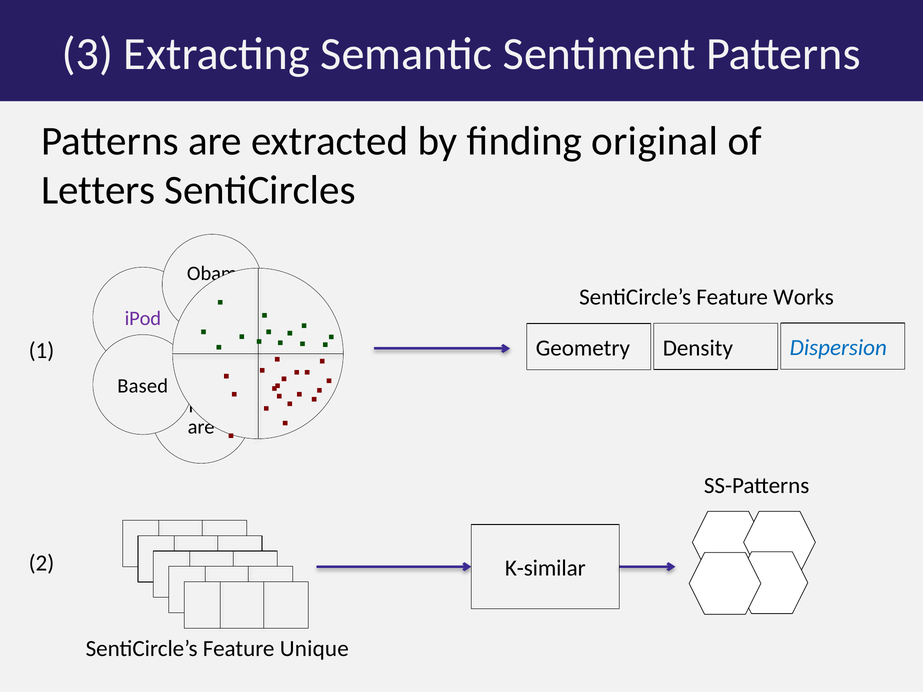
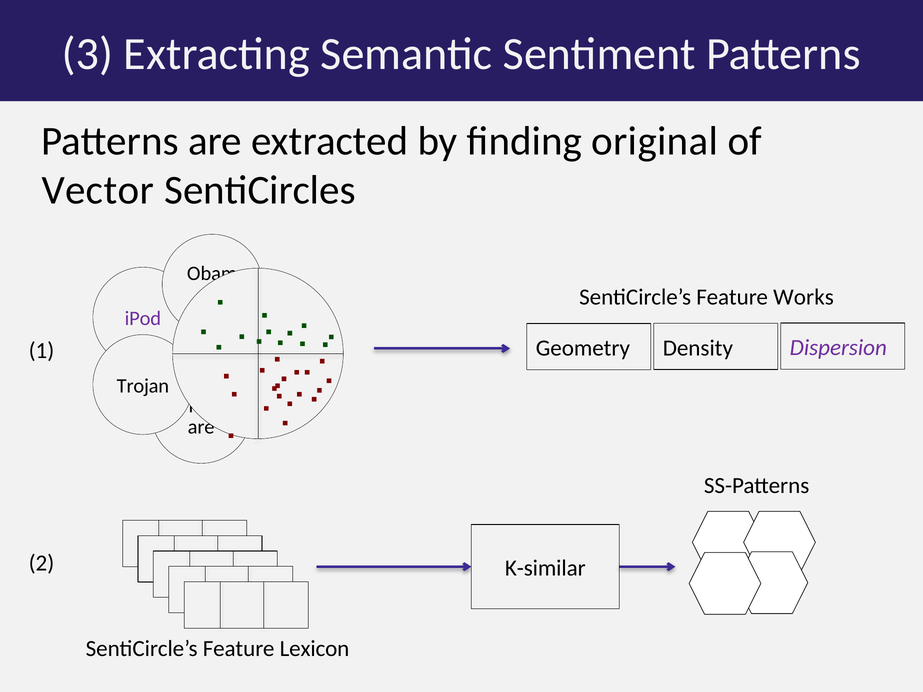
Letters: Letters -> Vector
Dispersion colour: blue -> purple
Based: Based -> Trojan
Unique: Unique -> Lexicon
